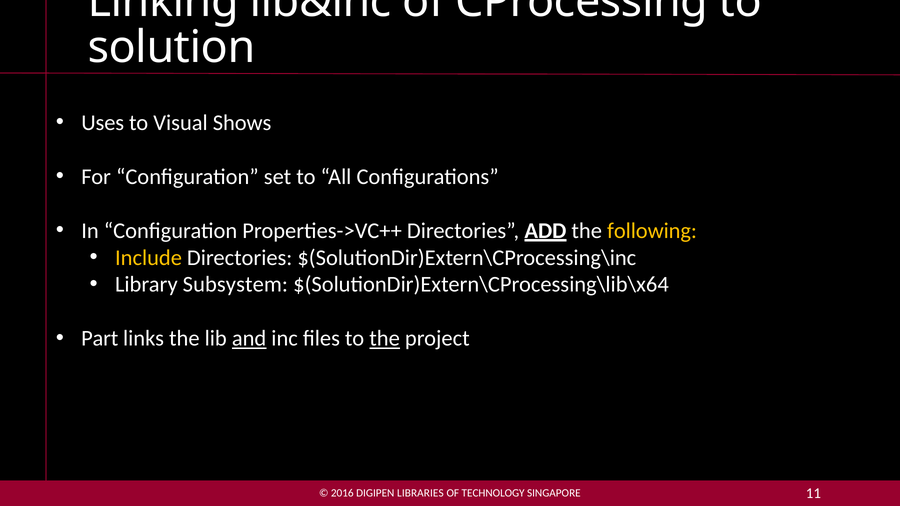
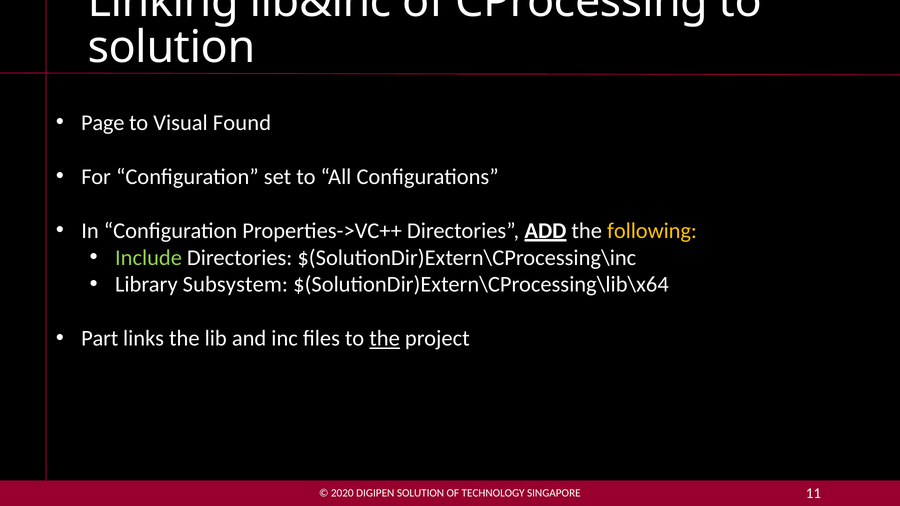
Uses: Uses -> Page
Shows: Shows -> Found
Include colour: yellow -> light green
and underline: present -> none
2016: 2016 -> 2020
DIGIPEN LIBRARIES: LIBRARIES -> SOLUTION
